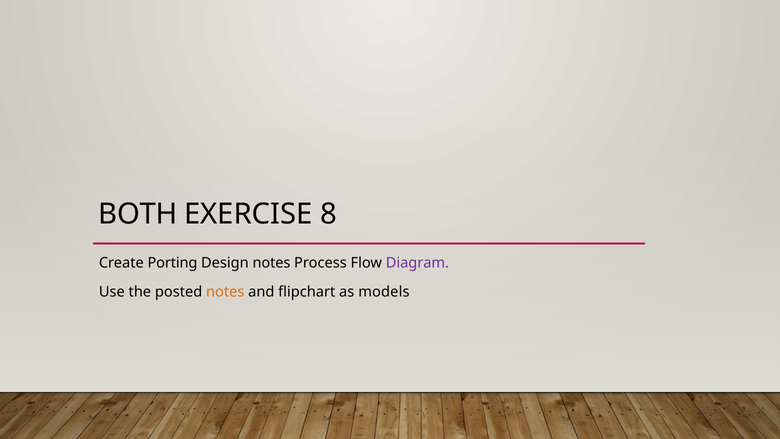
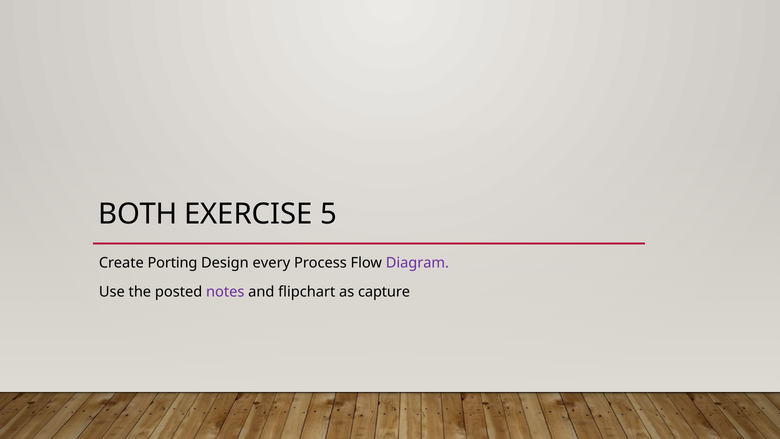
8: 8 -> 5
Design notes: notes -> every
notes at (225, 292) colour: orange -> purple
models: models -> capture
